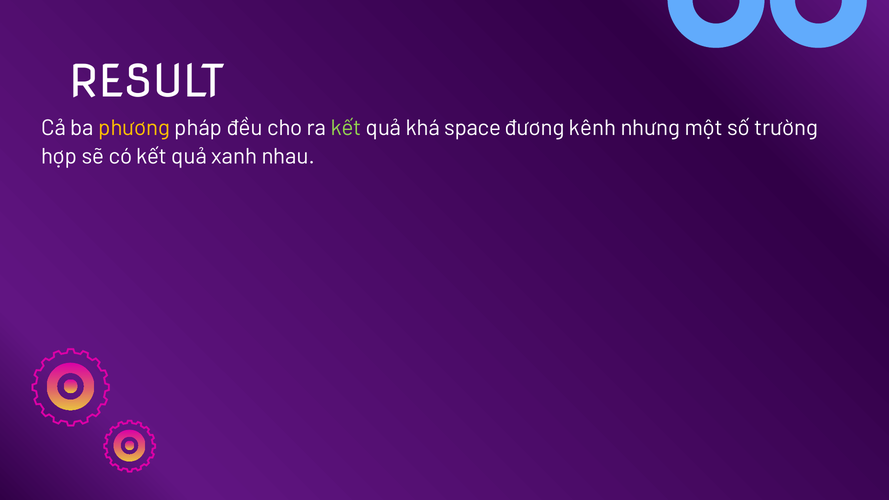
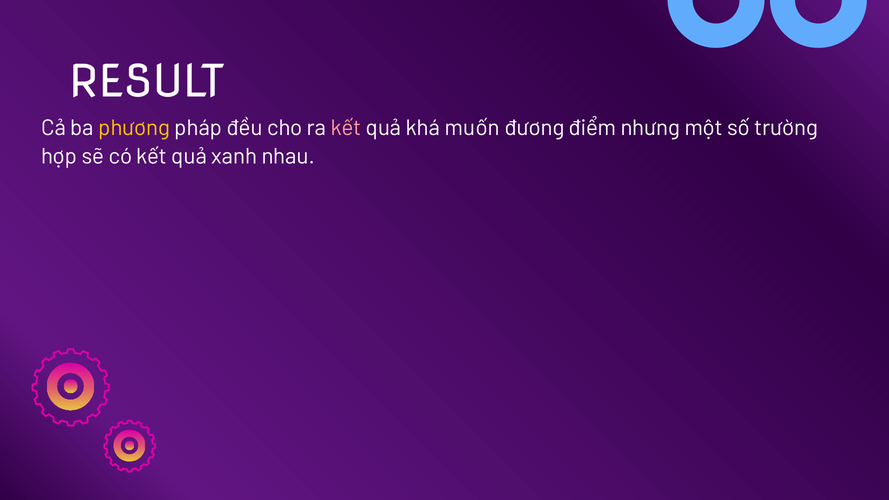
kết at (346, 128) colour: light green -> pink
space: space -> muốn
kênh: kênh -> điểm
